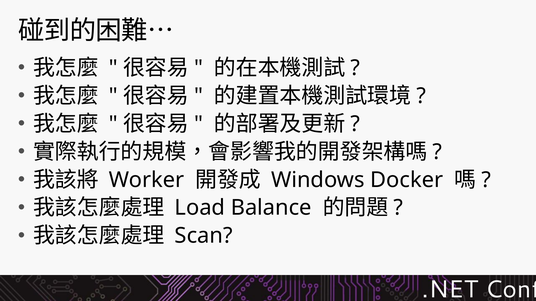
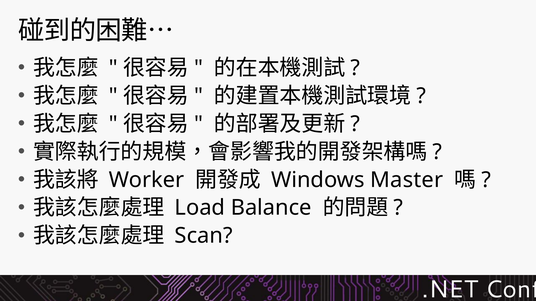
Docker: Docker -> Master
